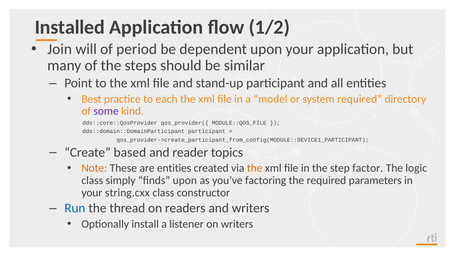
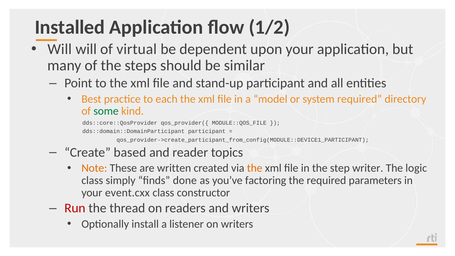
Join at (60, 49): Join -> Will
period: period -> virtual
some colour: purple -> green
are entities: entities -> written
factor: factor -> writer
finds upon: upon -> done
string.cxx: string.cxx -> event.cxx
Run colour: blue -> red
